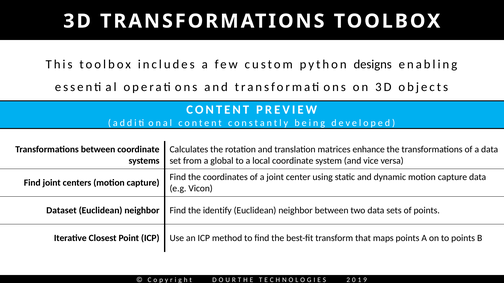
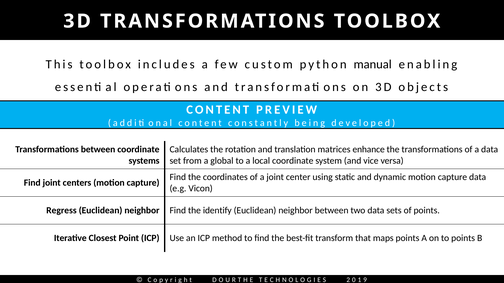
designs: designs -> manual
Dataset: Dataset -> Regress
